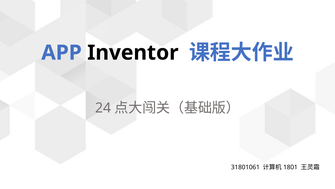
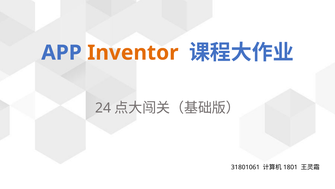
Inventor colour: black -> orange
